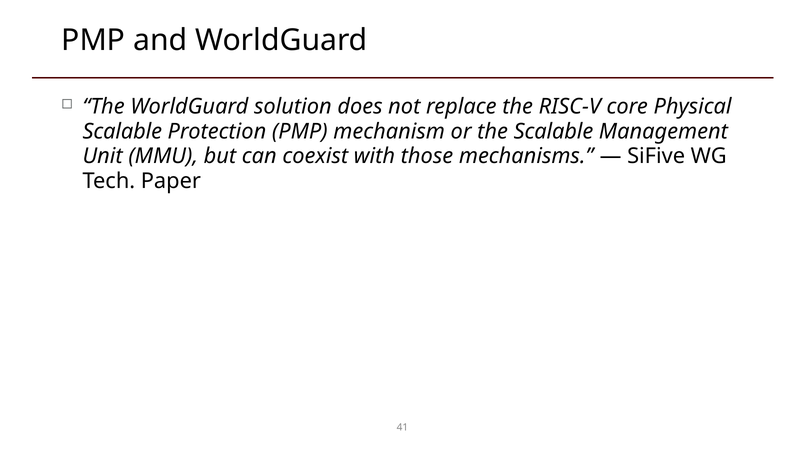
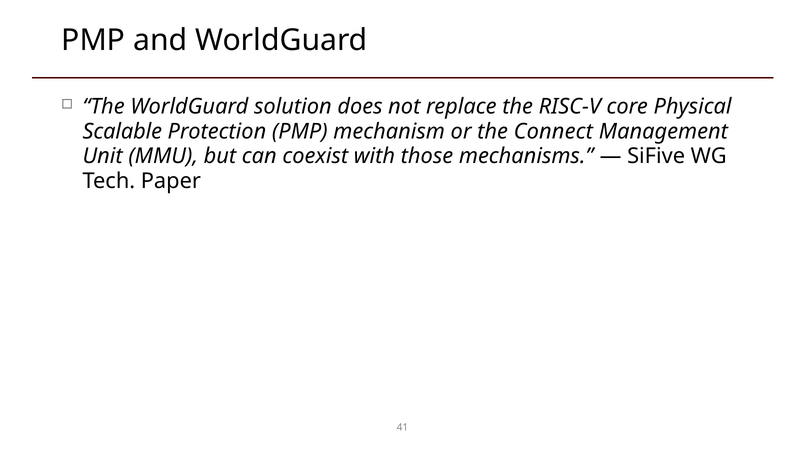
the Scalable: Scalable -> Connect
